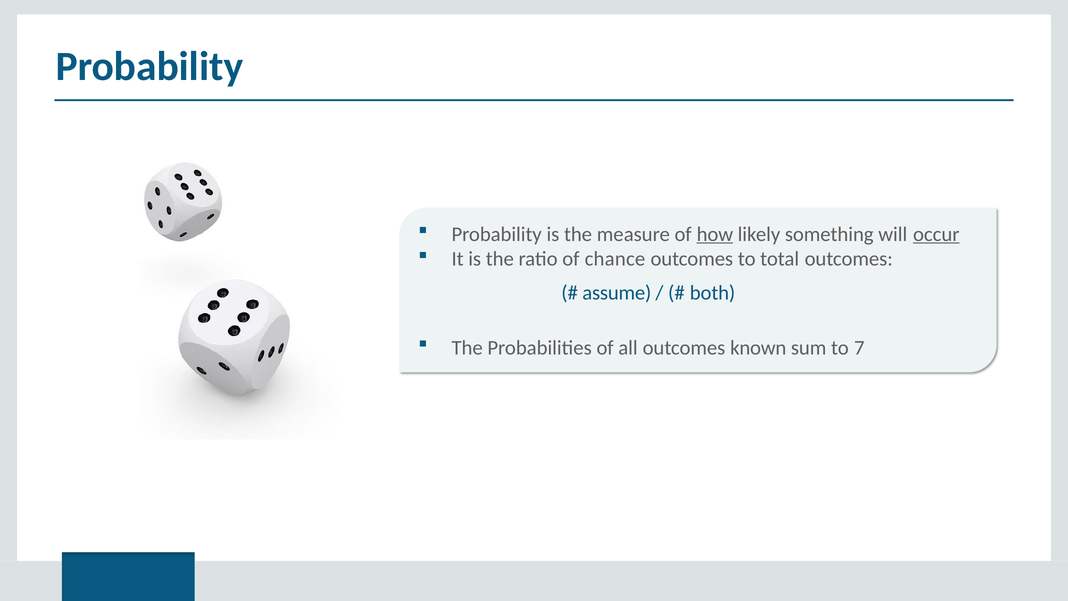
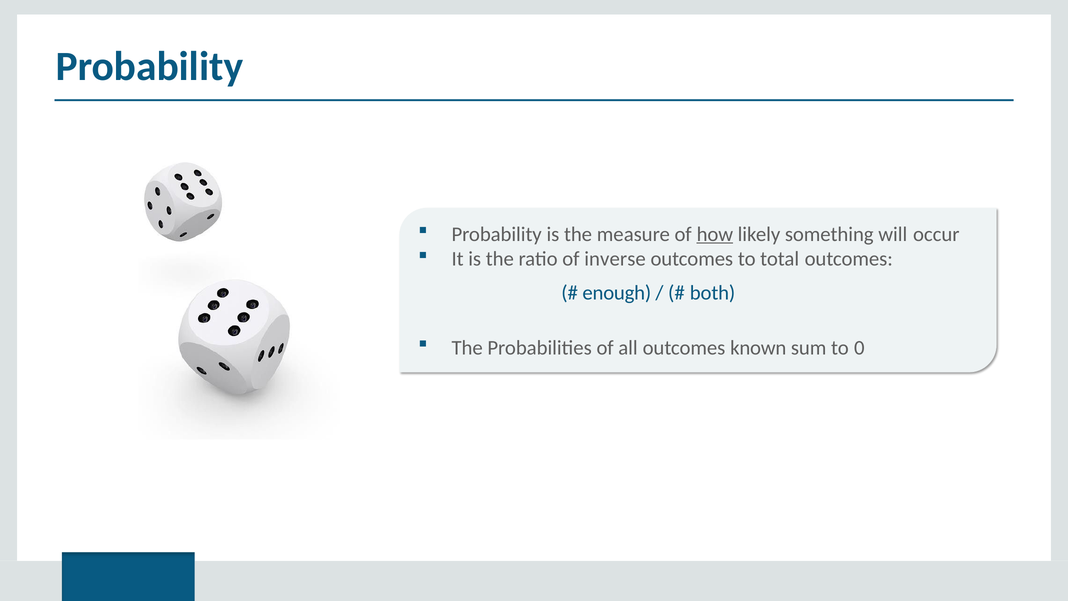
occur underline: present -> none
chance: chance -> inverse
assume: assume -> enough
7: 7 -> 0
